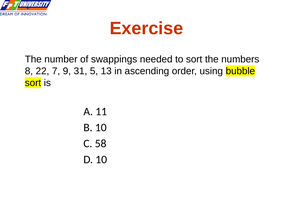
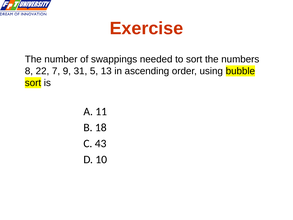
B 10: 10 -> 18
58: 58 -> 43
